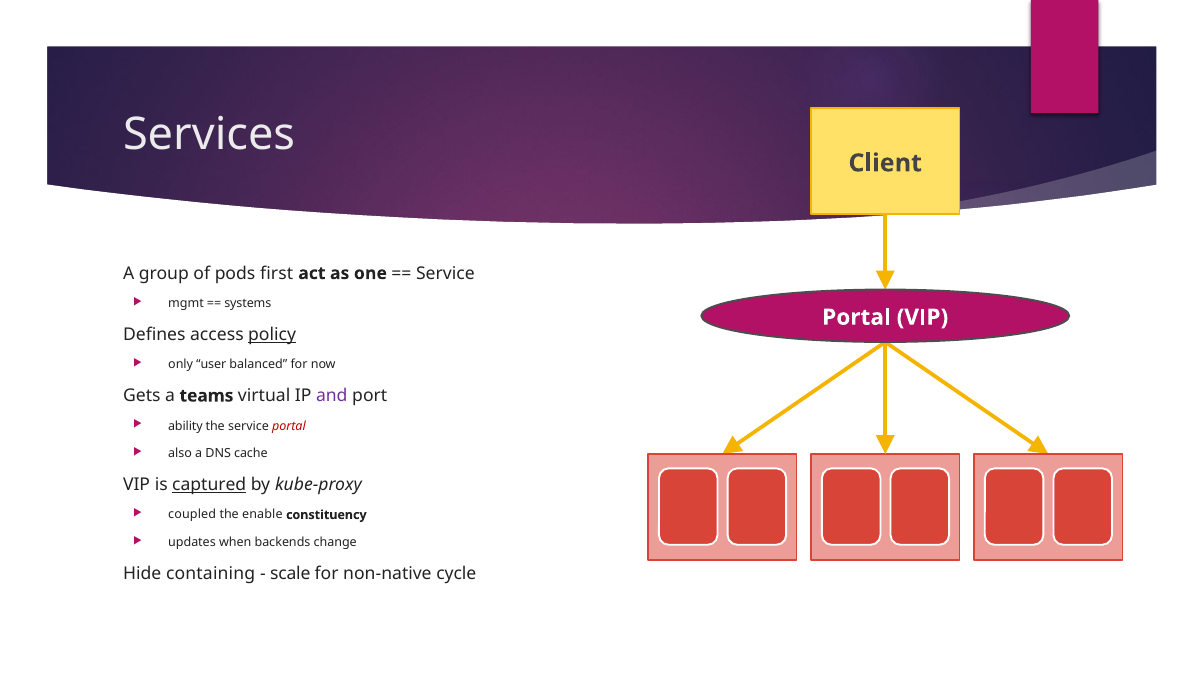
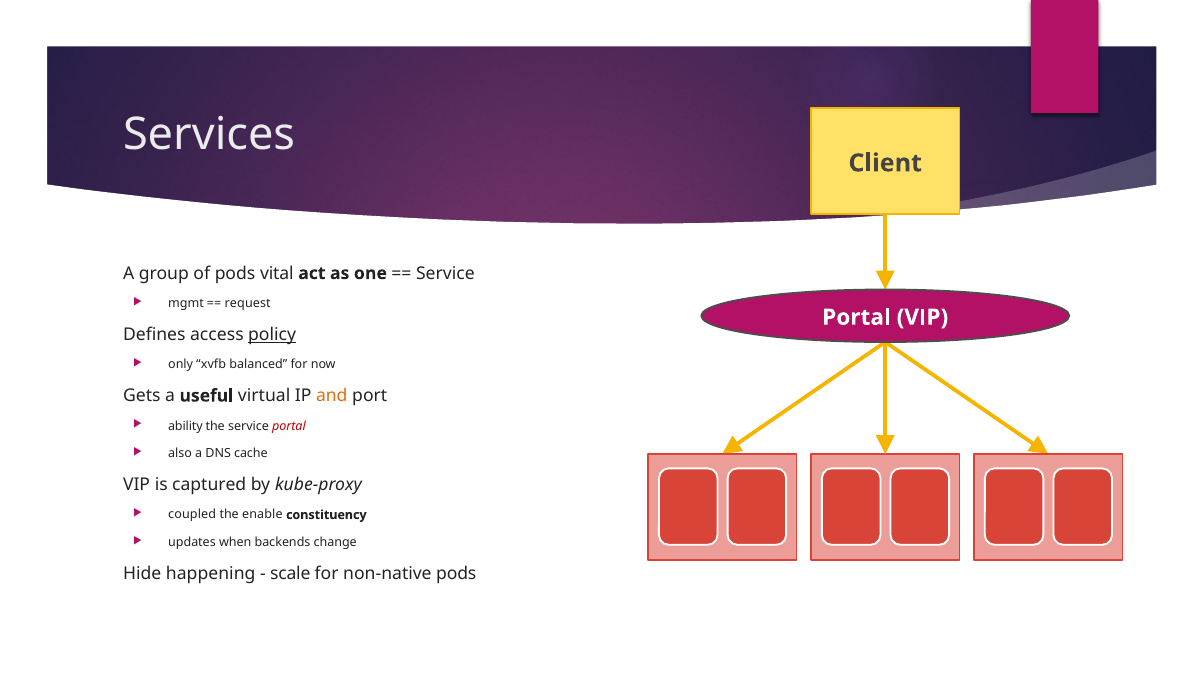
first: first -> vital
systems: systems -> request
user: user -> xvfb
teams: teams -> useful
and colour: purple -> orange
captured underline: present -> none
containing: containing -> happening
non-native cycle: cycle -> pods
